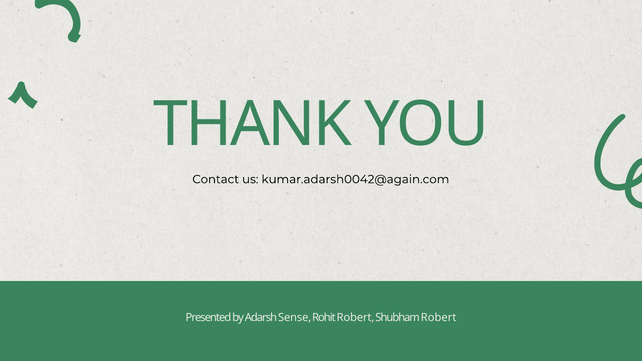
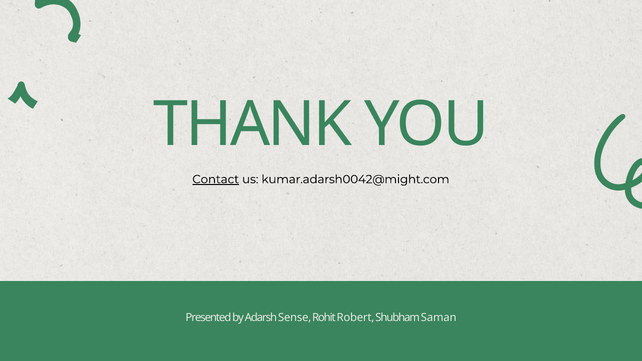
Contact underline: none -> present
kumar.adarsh0042@again.com: kumar.adarsh0042@again.com -> kumar.adarsh0042@might.com
Shubham Robert: Robert -> Saman
